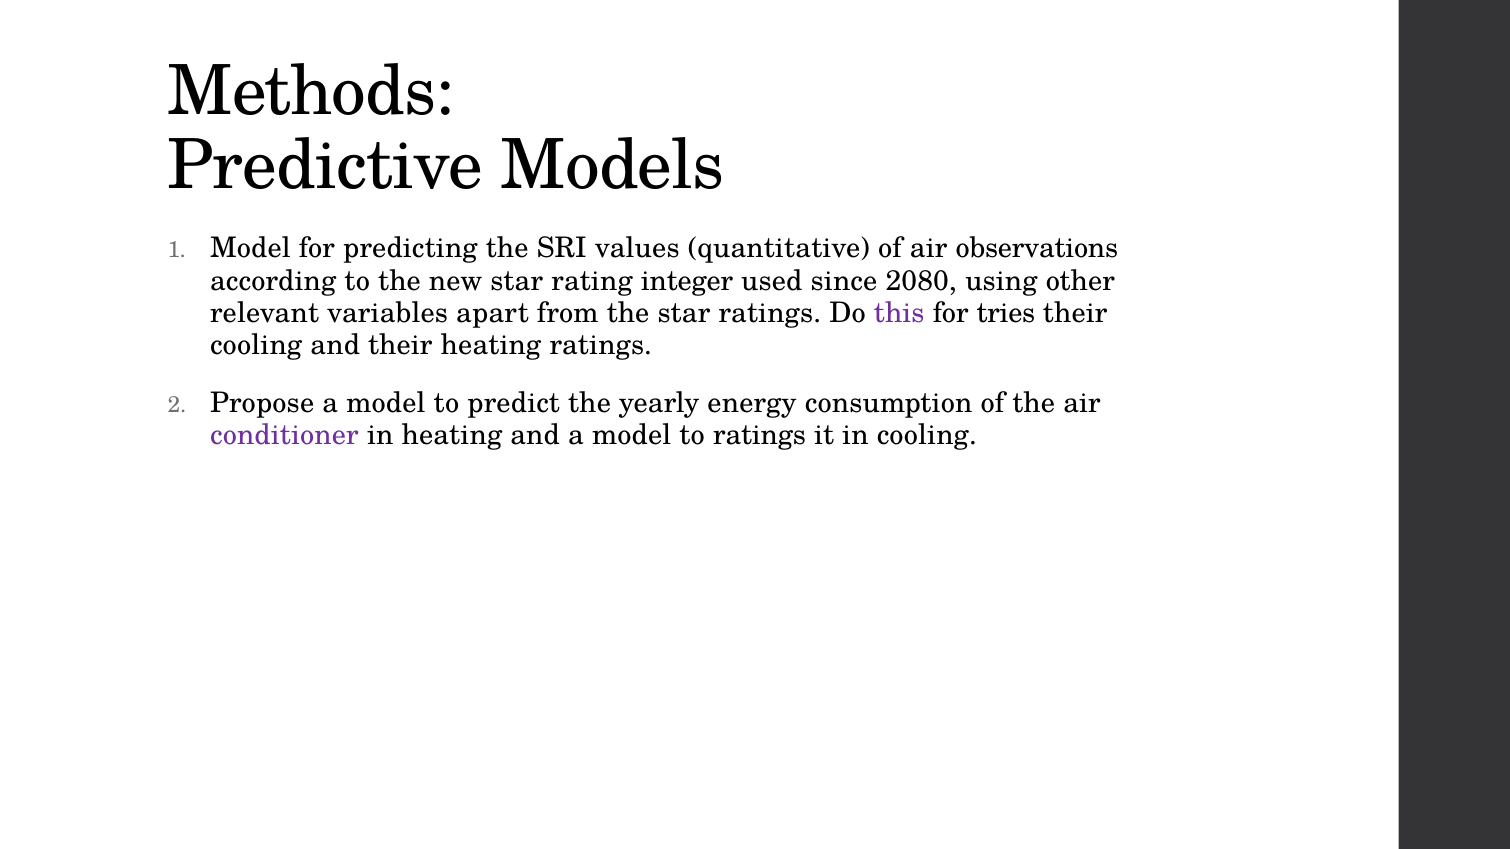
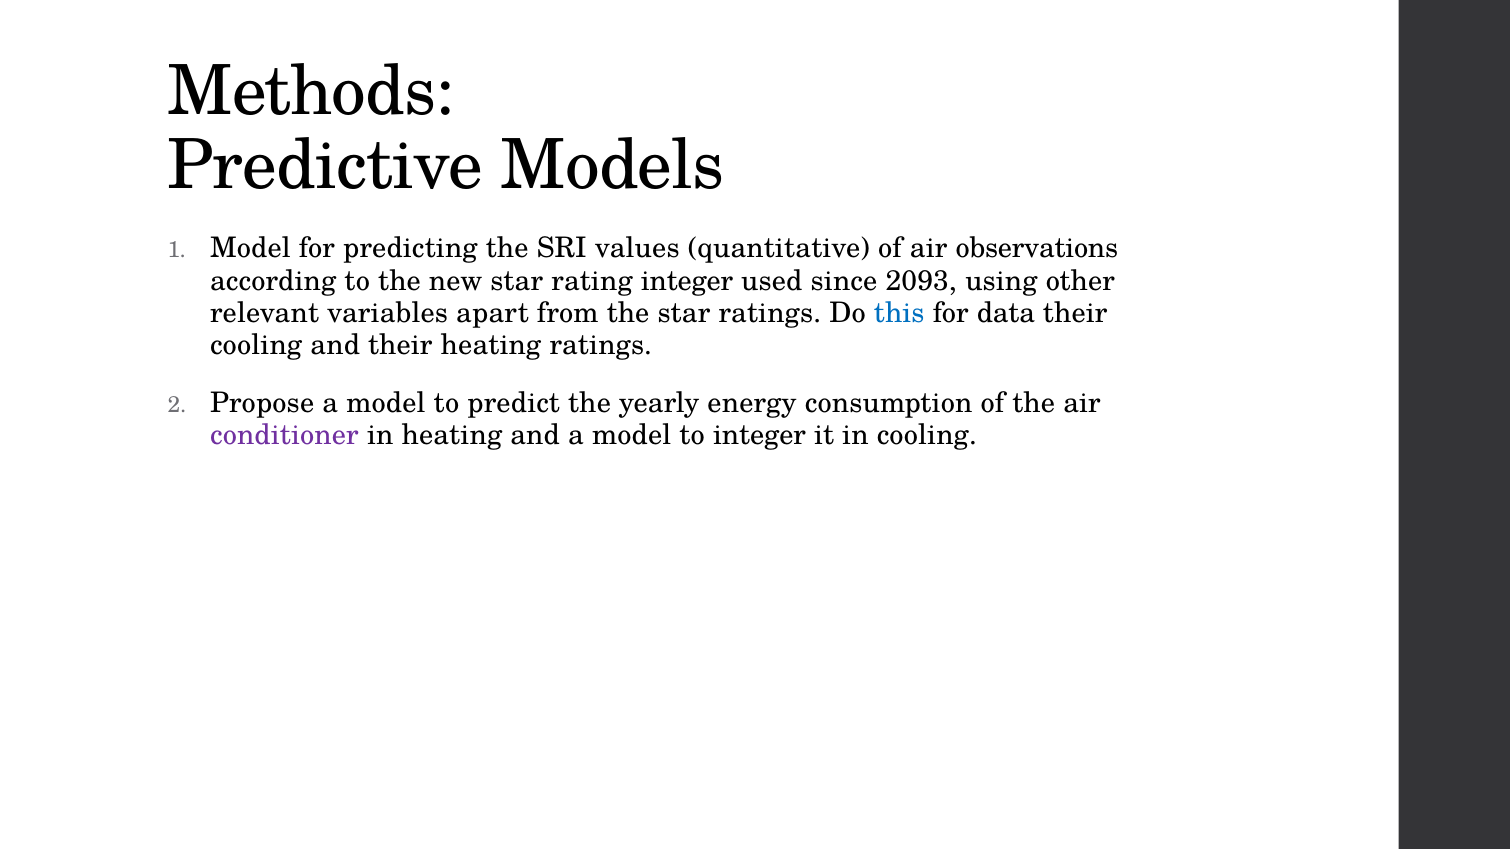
2080: 2080 -> 2093
this colour: purple -> blue
tries: tries -> data
to ratings: ratings -> integer
